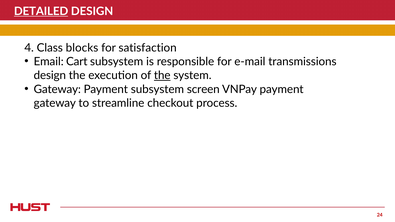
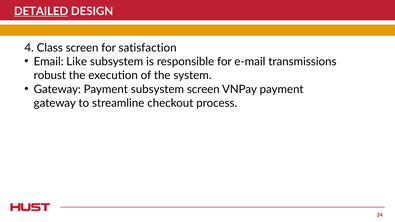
Class blocks: blocks -> screen
Cart: Cart -> Like
design at (50, 75): design -> robust
the at (162, 75) underline: present -> none
